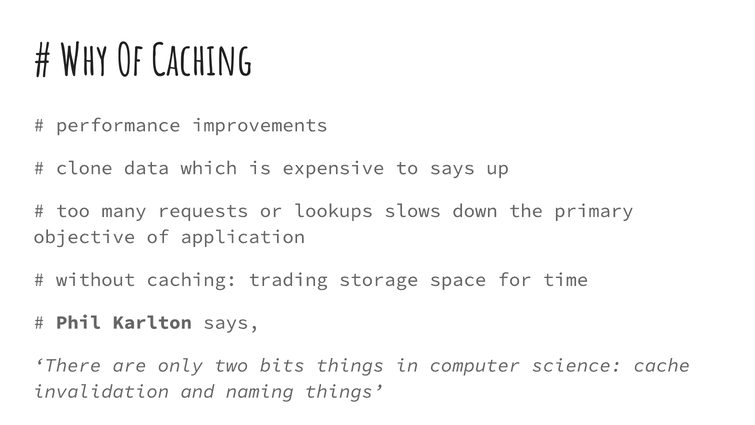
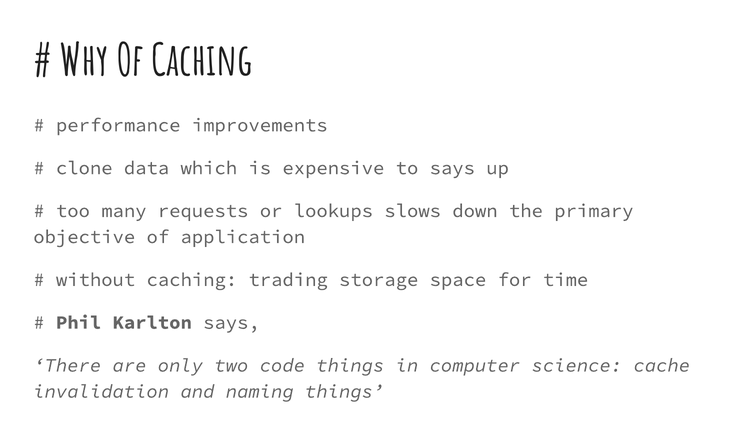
bits: bits -> code
